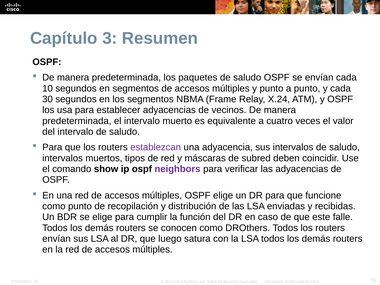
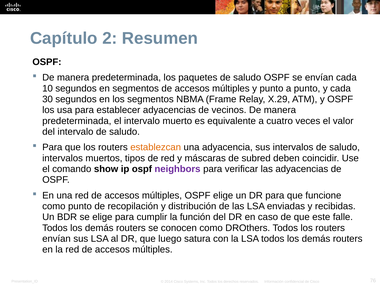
3: 3 -> 2
X.24: X.24 -> X.29
establezcan colour: purple -> orange
